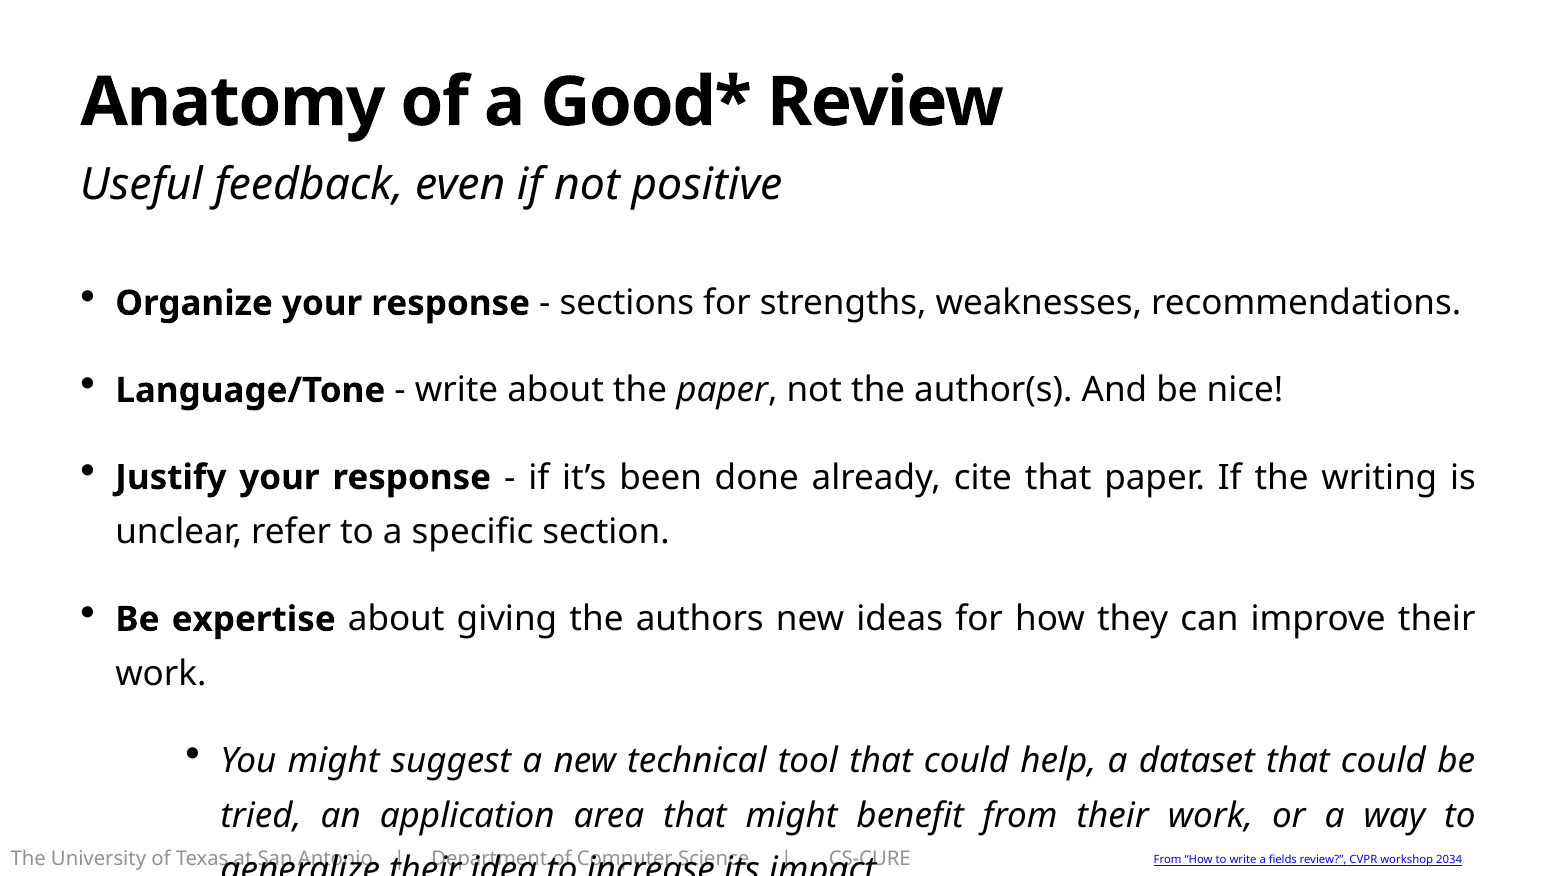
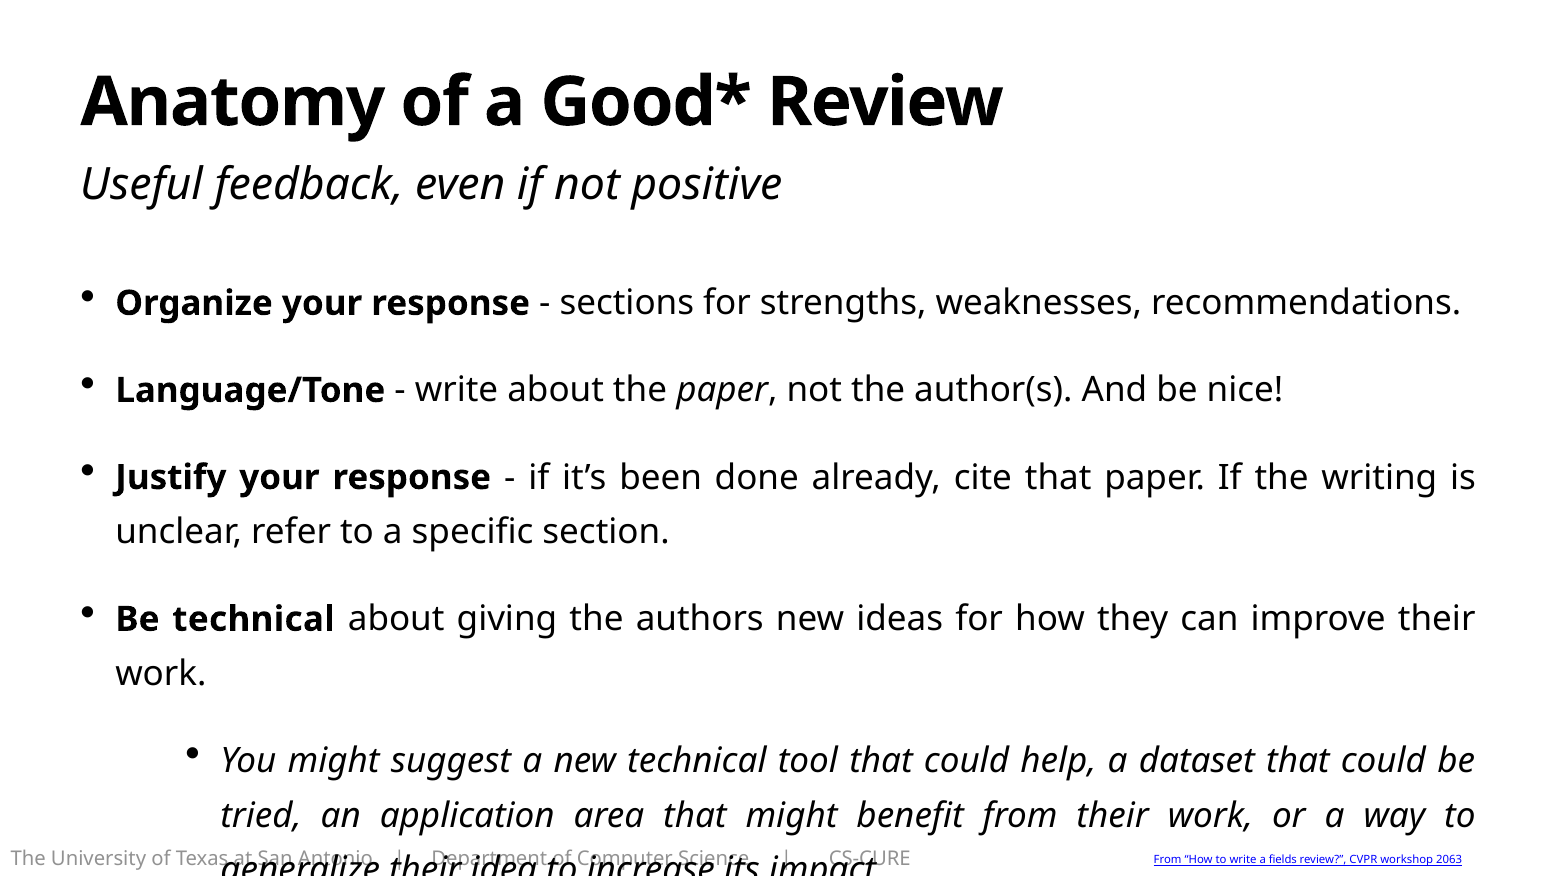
Be expertise: expertise -> technical
2034: 2034 -> 2063
